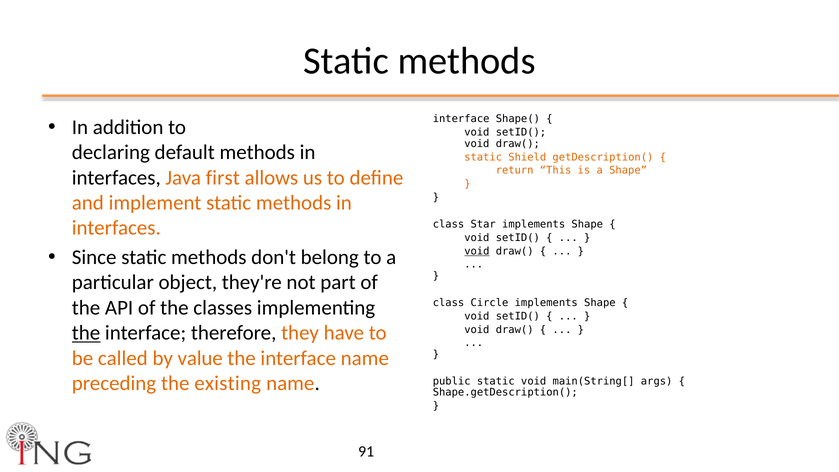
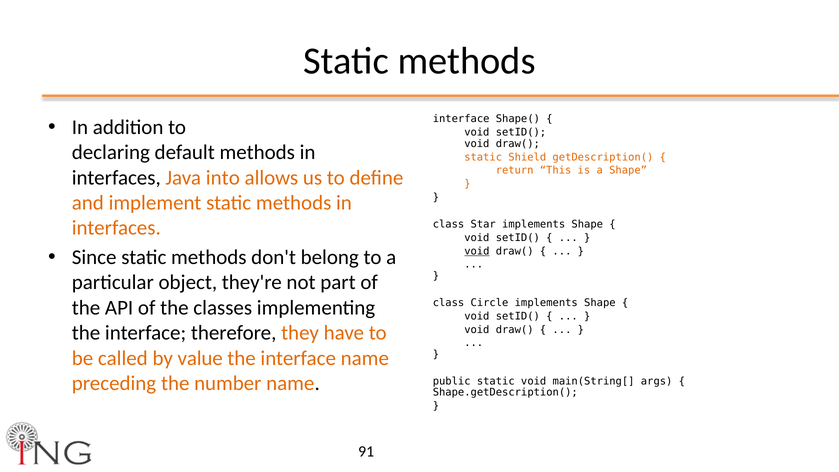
first: first -> into
the at (86, 333) underline: present -> none
existing: existing -> number
